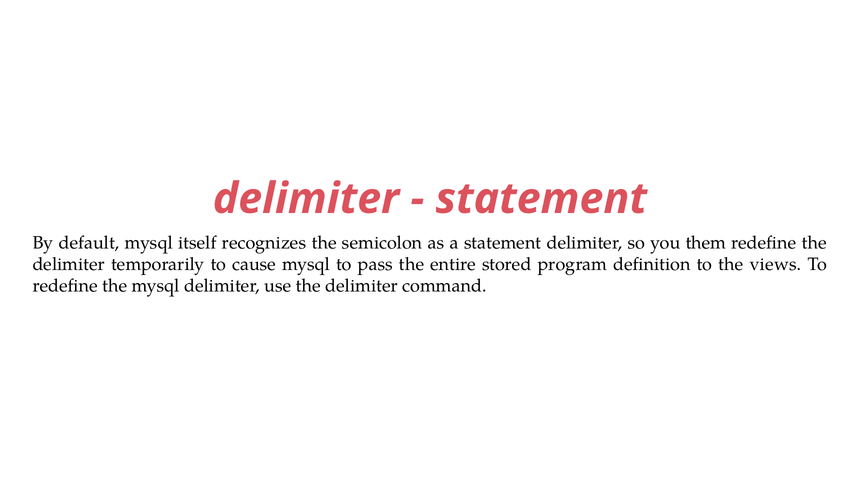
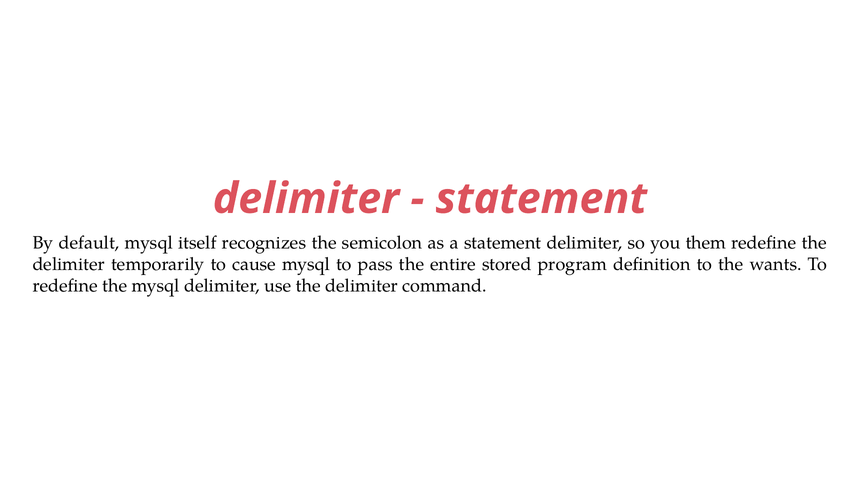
views: views -> wants
